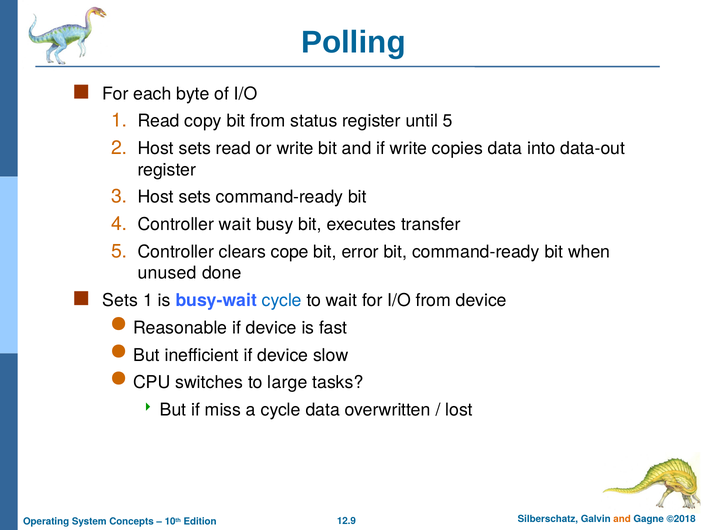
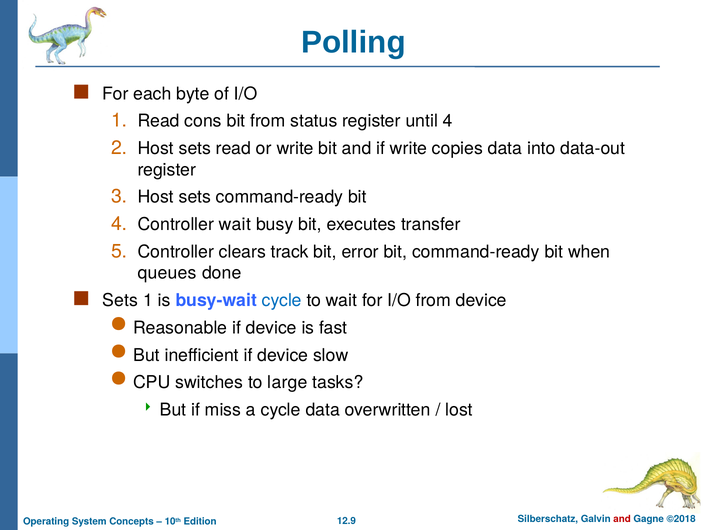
copy: copy -> cons
until 5: 5 -> 4
cope: cope -> track
unused: unused -> queues
and at (622, 519) colour: orange -> red
